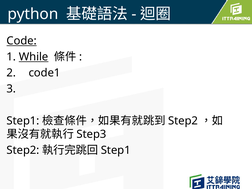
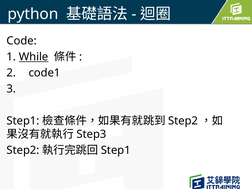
Code underline: present -> none
